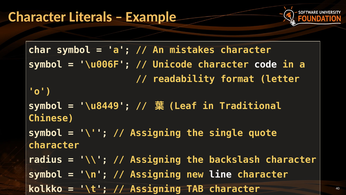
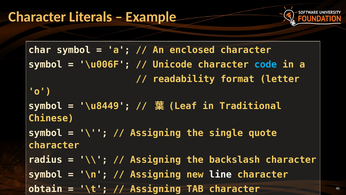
mistakes: mistakes -> enclosed
code colour: white -> light blue
kolkko: kolkko -> obtain
